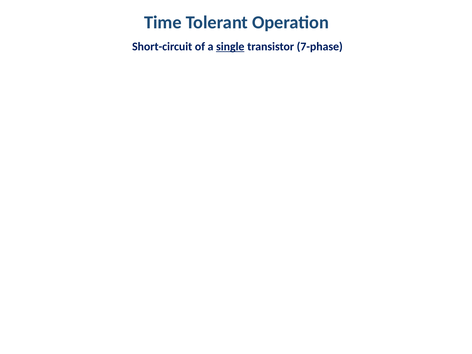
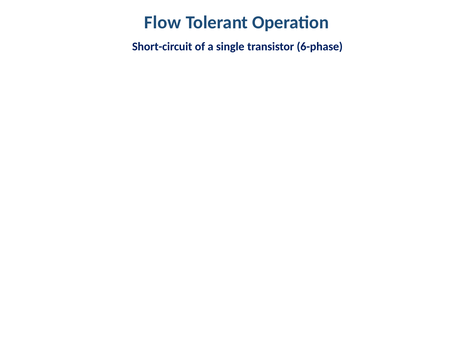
Time: Time -> Flow
single underline: present -> none
7-phase: 7-phase -> 6-phase
